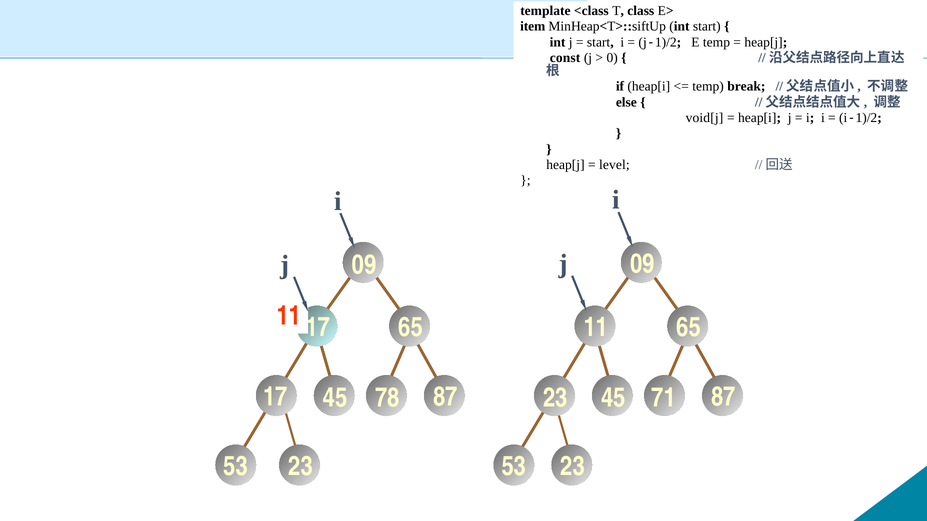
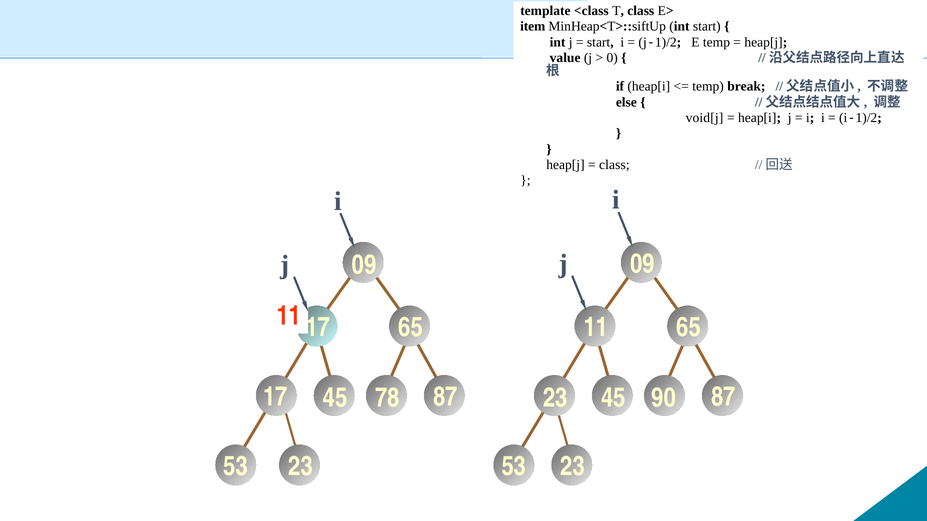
const: const -> value
level at (614, 165): level -> class
71: 71 -> 90
